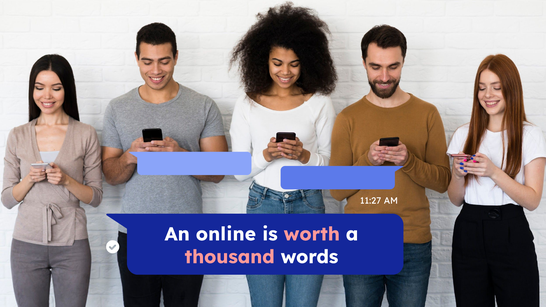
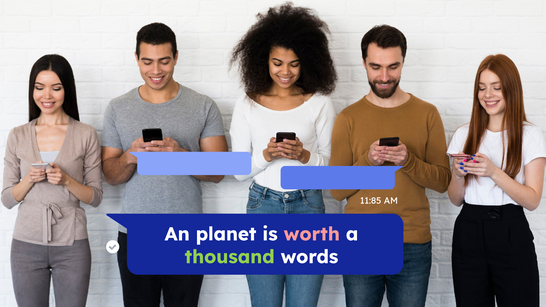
11:27: 11:27 -> 11:85
online: online -> planet
thousand colour: pink -> light green
